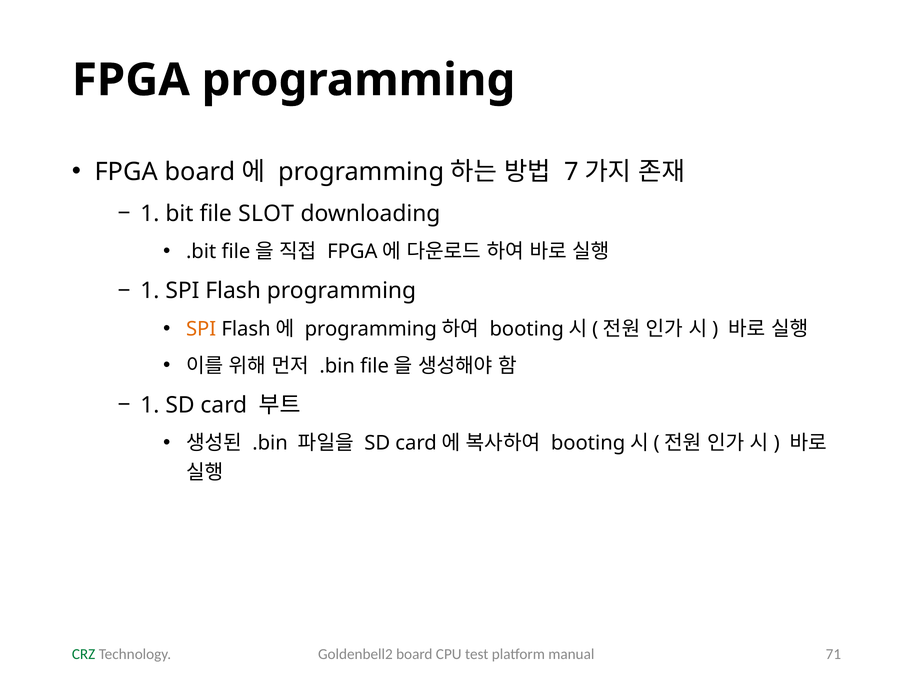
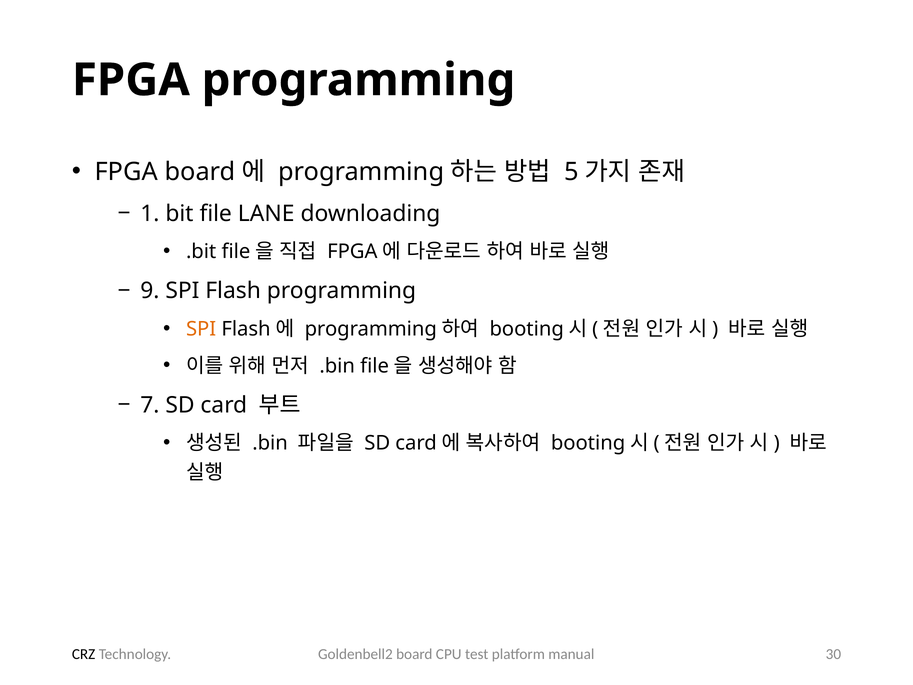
7: 7 -> 5
SLOT: SLOT -> LANE
1 at (150, 291): 1 -> 9
1 at (150, 405): 1 -> 7
71: 71 -> 30
CRZ colour: green -> black
